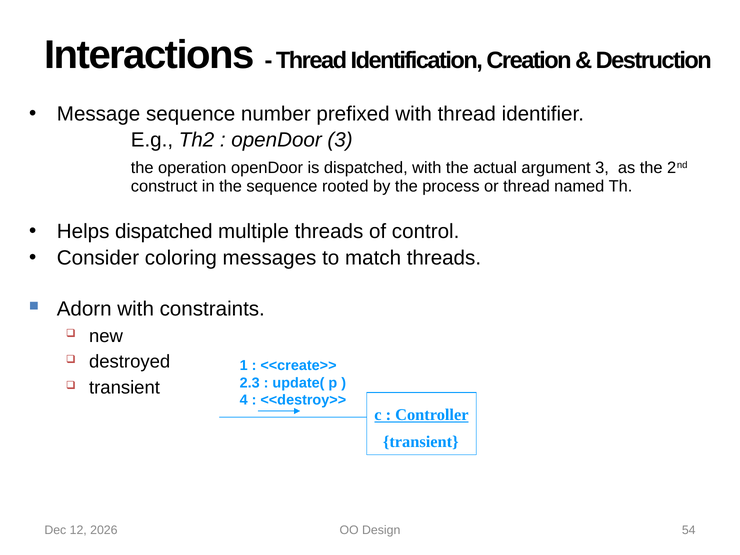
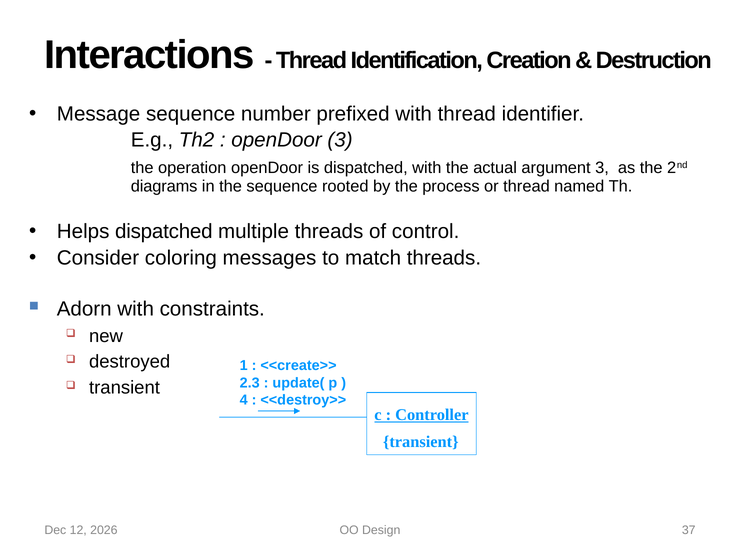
construct: construct -> diagrams
54: 54 -> 37
